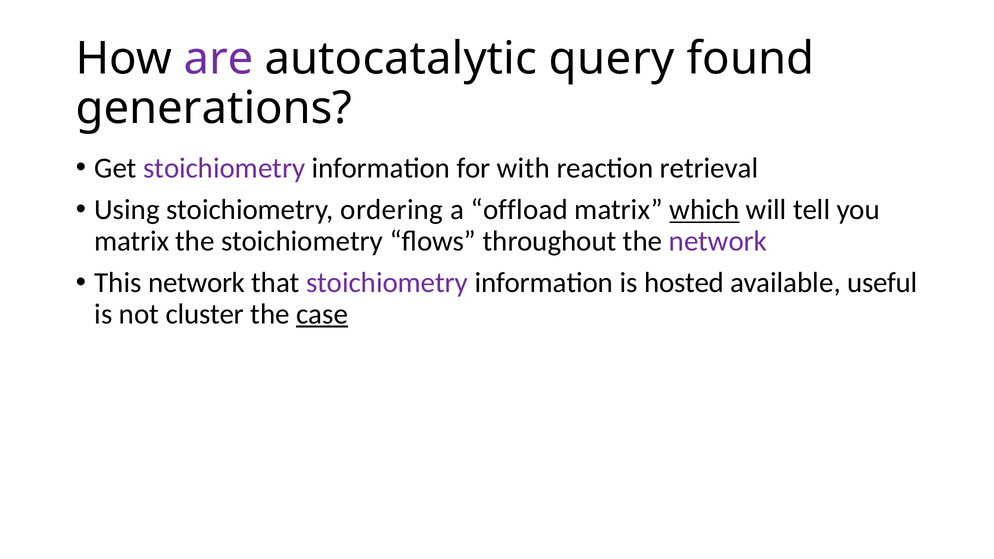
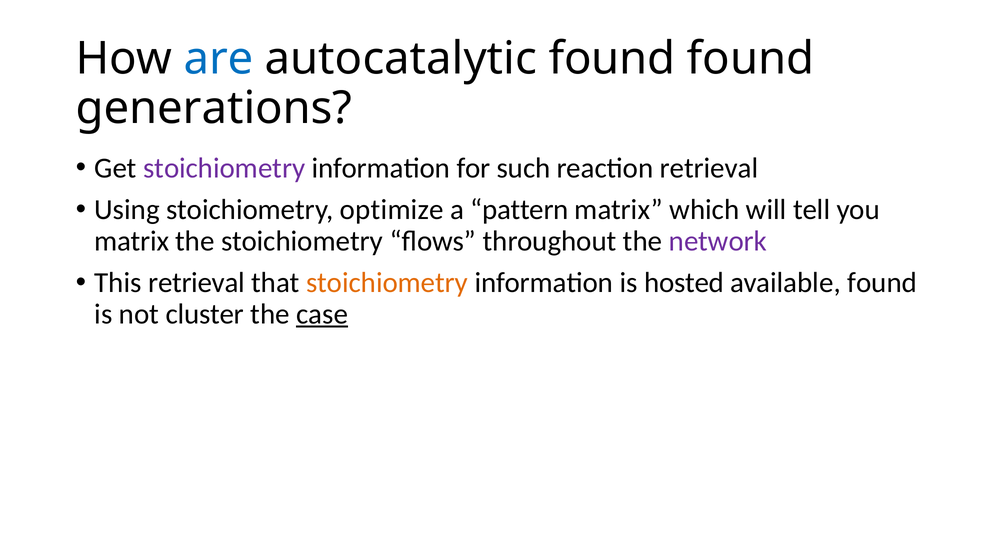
are colour: purple -> blue
autocatalytic query: query -> found
with: with -> such
ordering: ordering -> optimize
offload: offload -> pattern
which underline: present -> none
This network: network -> retrieval
stoichiometry at (387, 283) colour: purple -> orange
available useful: useful -> found
